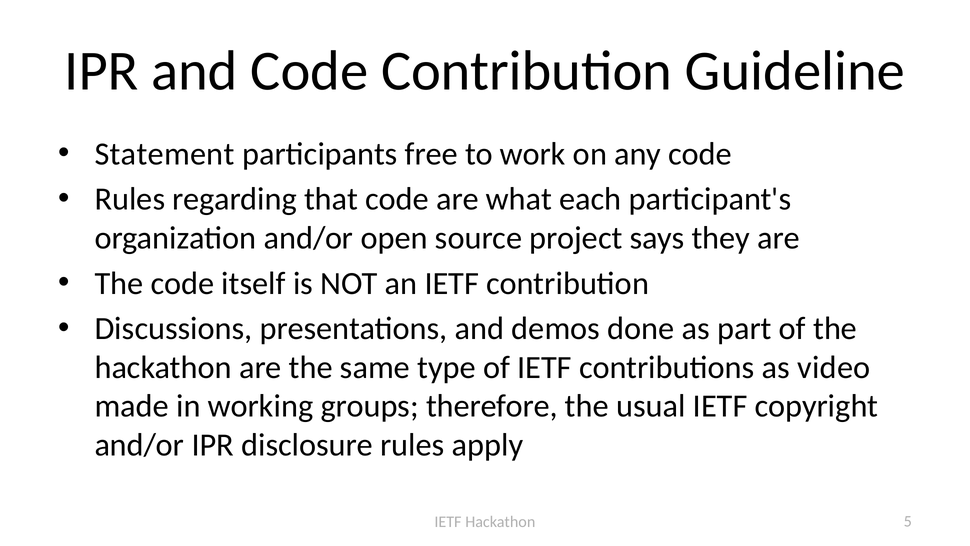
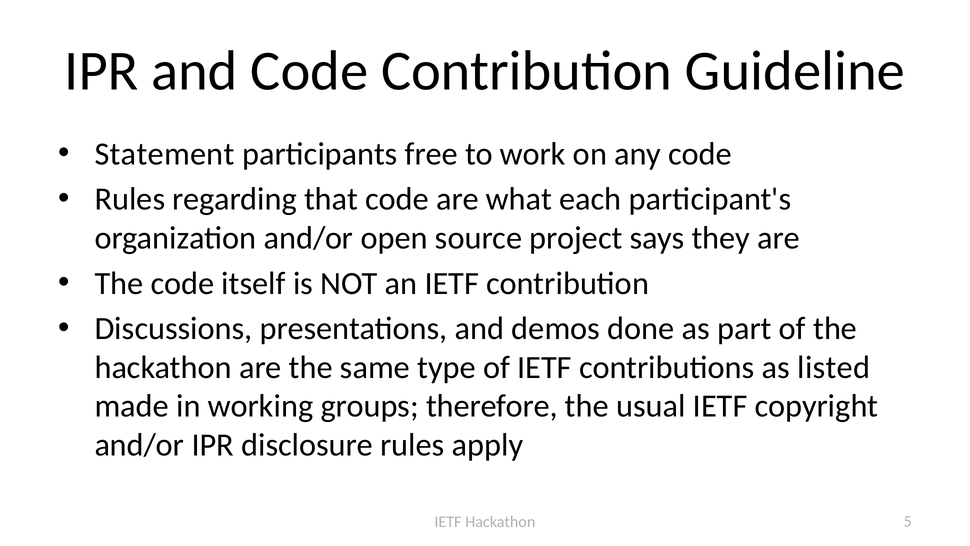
video: video -> listed
